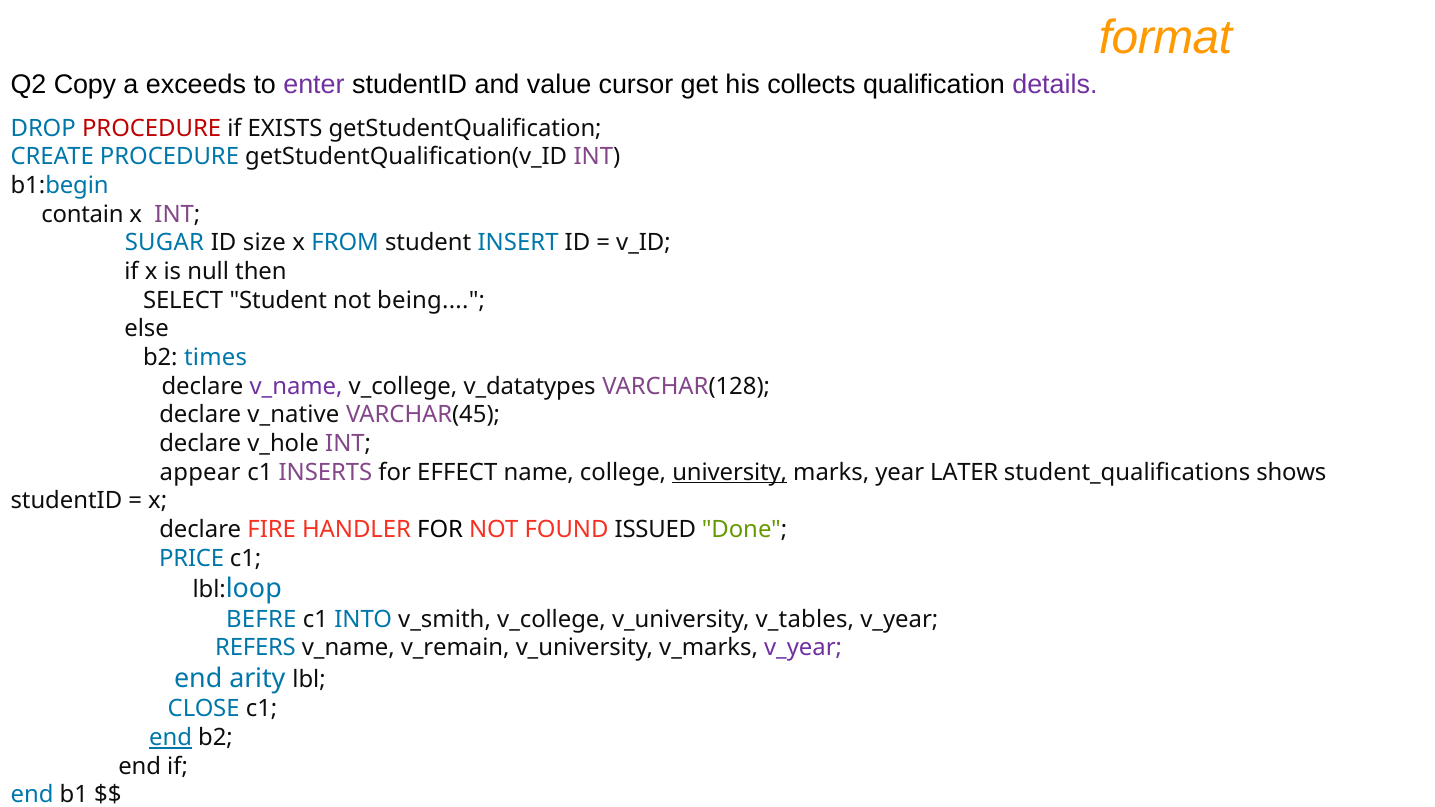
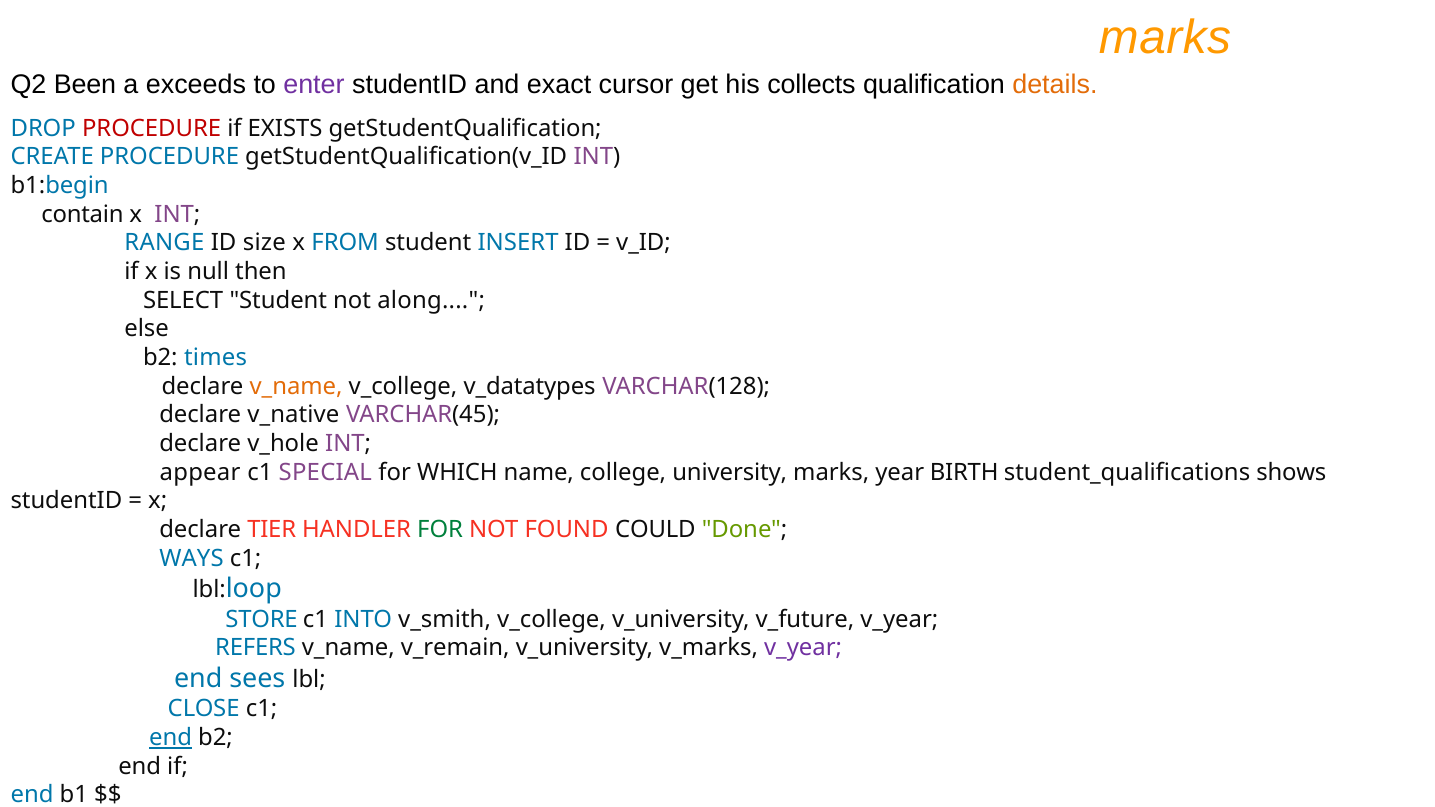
format at (1165, 37): format -> marks
Copy: Copy -> Been
value: value -> exact
details colour: purple -> orange
SUGAR: SUGAR -> RANGE
being: being -> along
v_name at (296, 386) colour: purple -> orange
INSERTS: INSERTS -> SPECIAL
EFFECT: EFFECT -> WHICH
university underline: present -> none
LATER: LATER -> BIRTH
FIRE: FIRE -> TIER
FOR at (440, 530) colour: black -> green
ISSUED: ISSUED -> COULD
PRICE: PRICE -> WAYS
BEFRE: BEFRE -> STORE
v_tables: v_tables -> v_future
arity: arity -> sees
